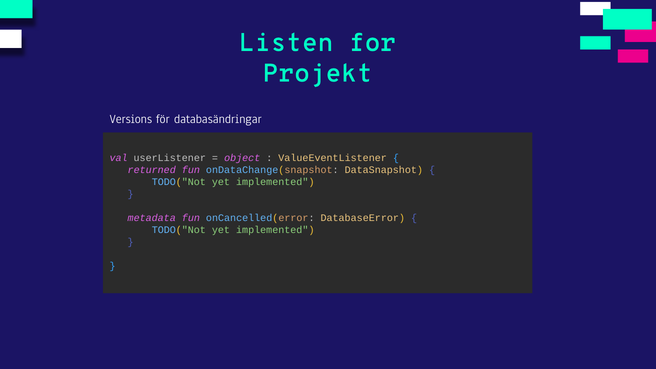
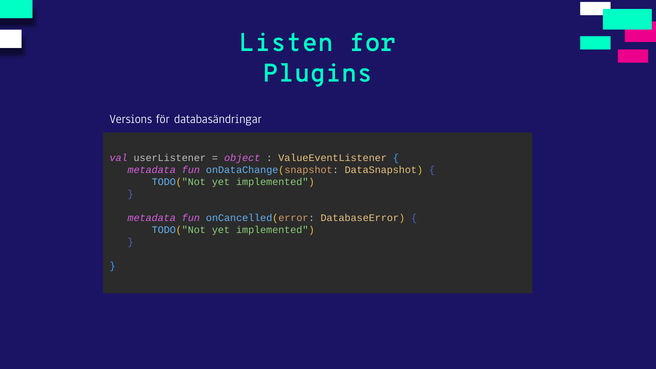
Projekt: Projekt -> Plugins
returned at (152, 170): returned -> metadata
